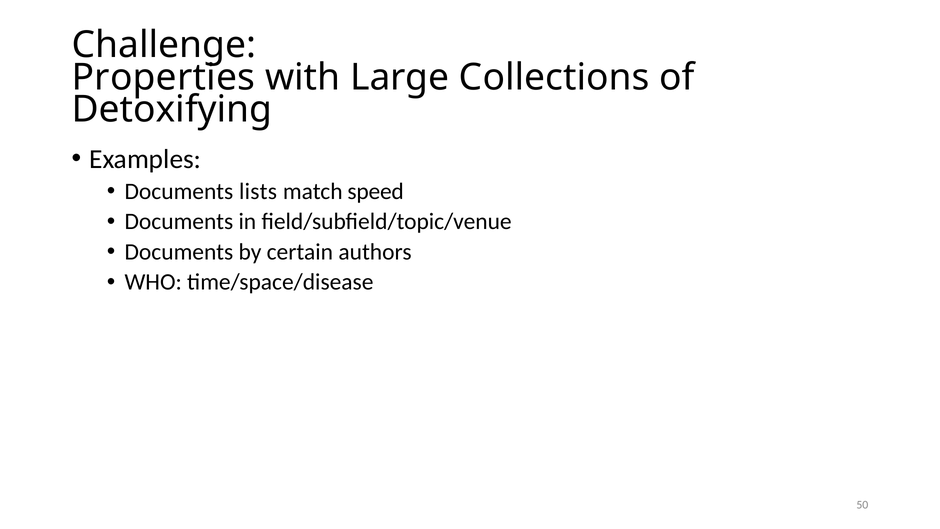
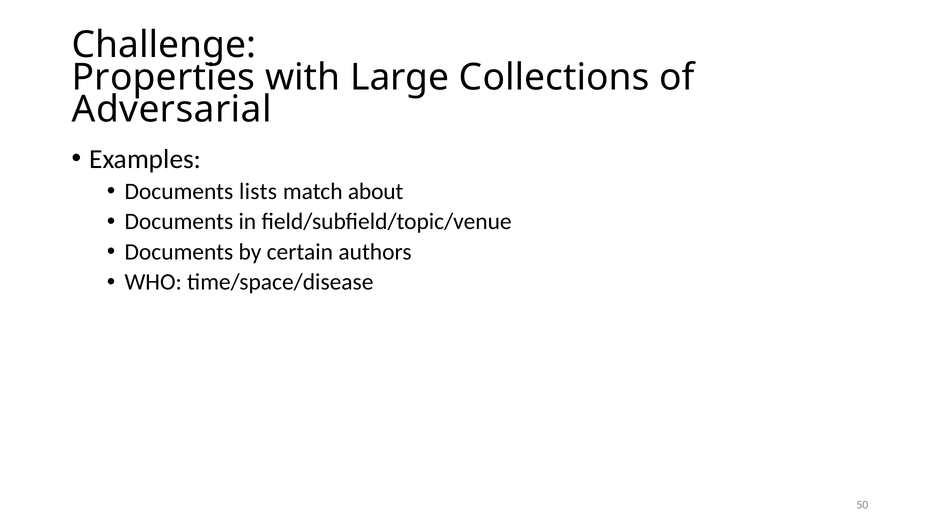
Detoxifying: Detoxifying -> Adversarial
speed: speed -> about
